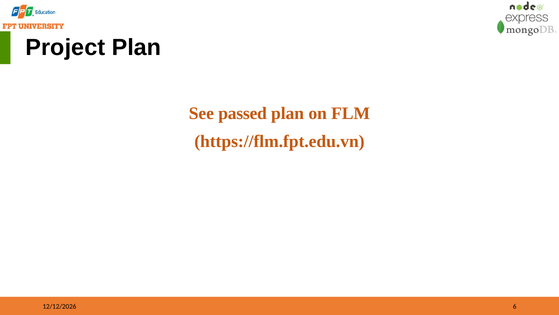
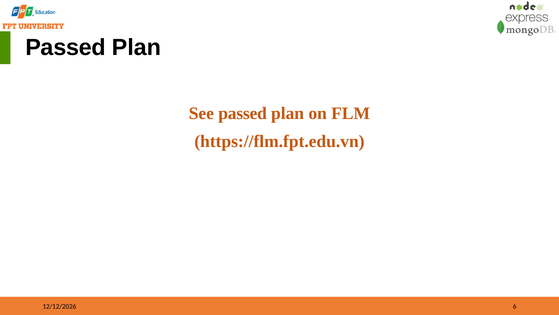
Project at (65, 47): Project -> Passed
